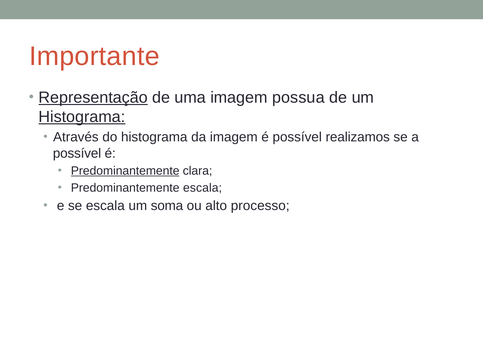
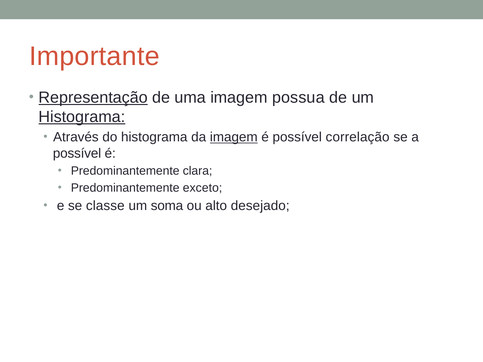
imagem at (234, 137) underline: none -> present
realizamos: realizamos -> correlação
Predominantemente at (125, 171) underline: present -> none
Predominantemente escala: escala -> exceto
se escala: escala -> classe
processo: processo -> desejado
